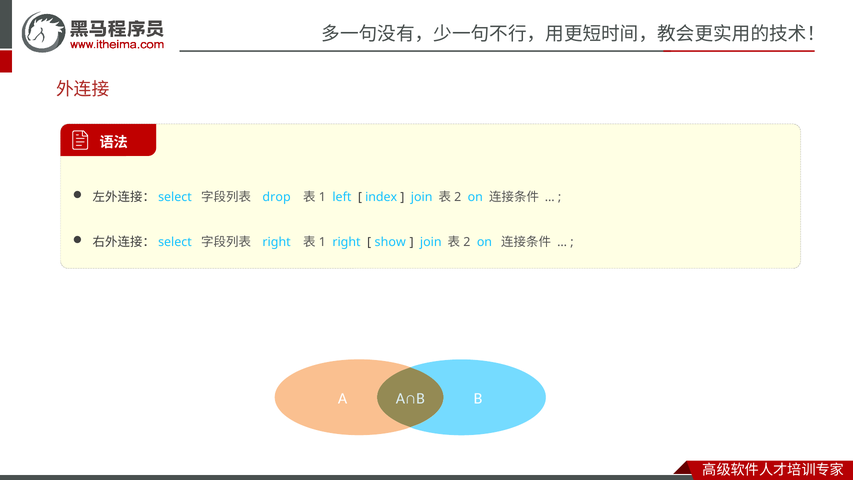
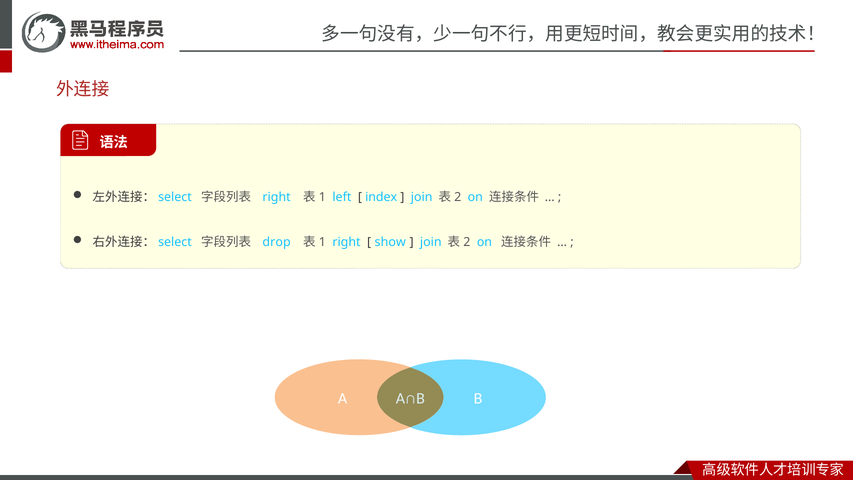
drop at (277, 197): drop -> right
right at (277, 242): right -> drop
